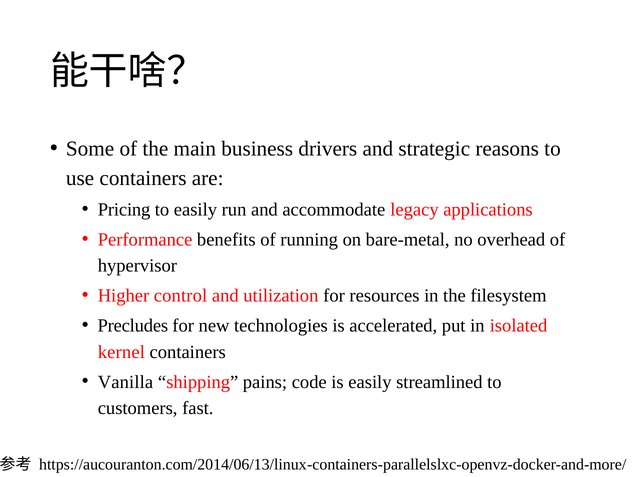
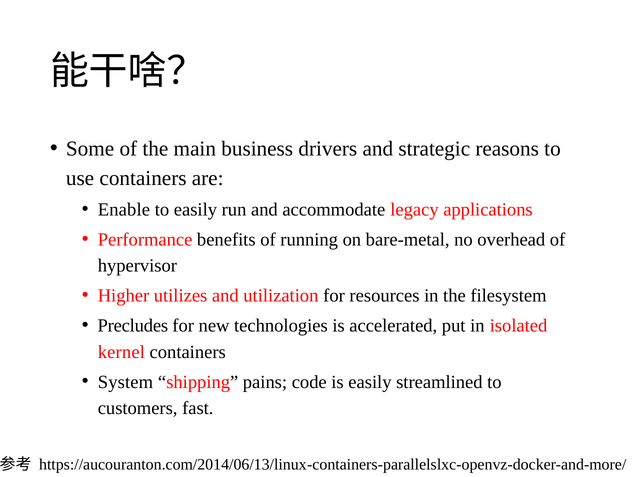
Pricing: Pricing -> Enable
control: control -> utilizes
Vanilla: Vanilla -> System
